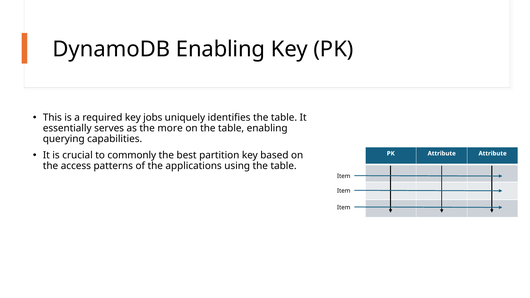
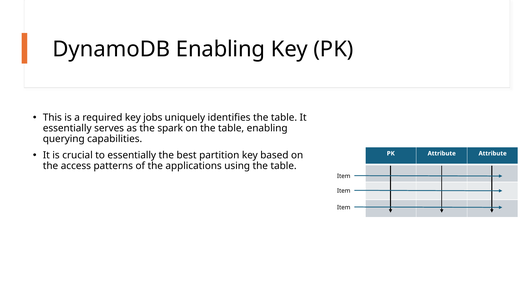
more: more -> spark
to commonly: commonly -> essentially
